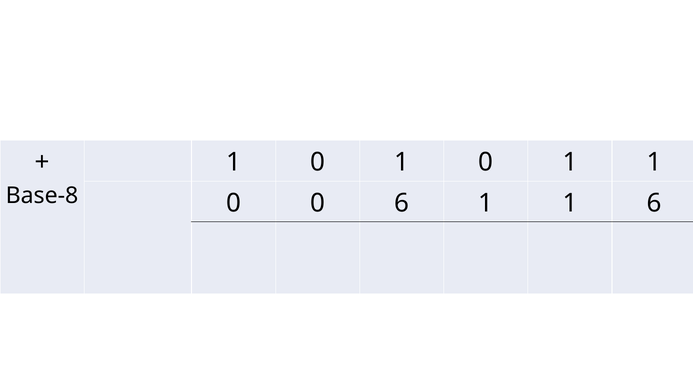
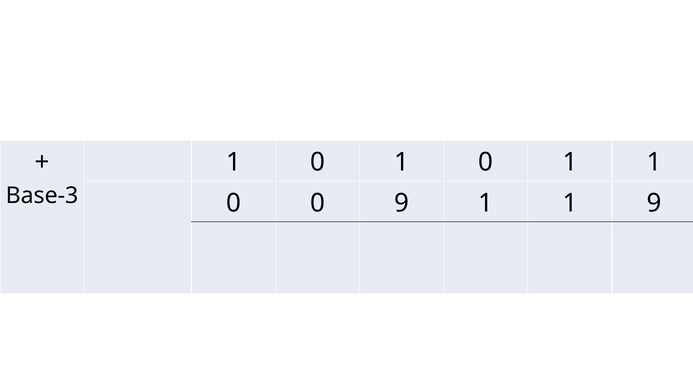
Base-8: Base-8 -> Base-3
0 6: 6 -> 9
1 6: 6 -> 9
